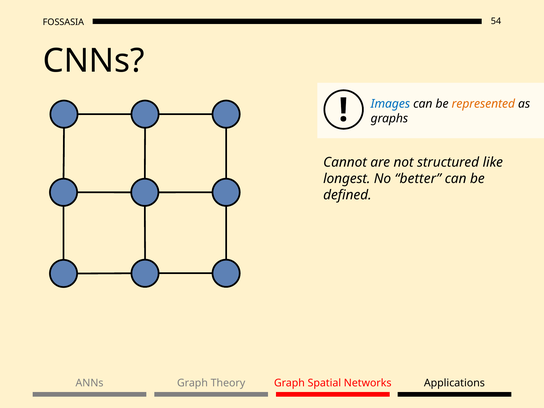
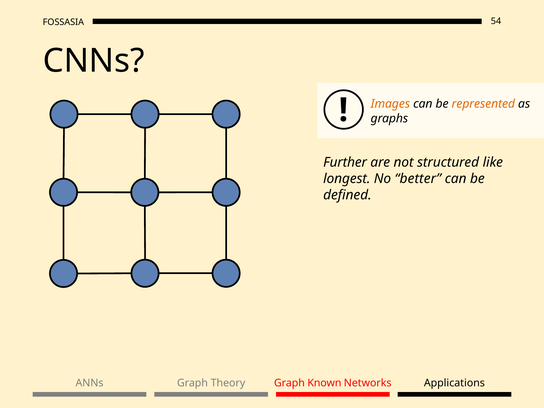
Images colour: blue -> orange
Cannot: Cannot -> Further
Spatial: Spatial -> Known
